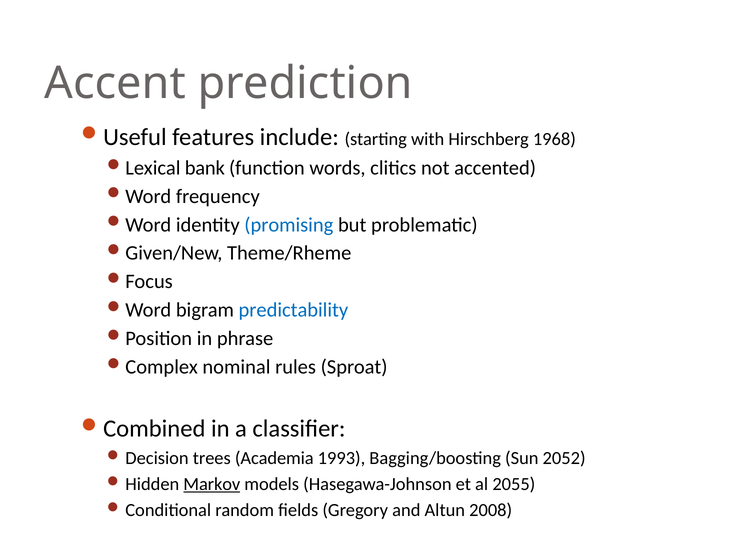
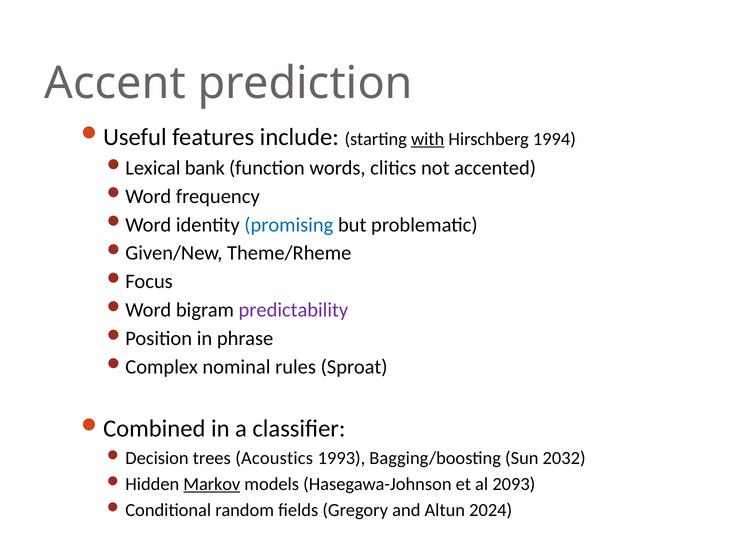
with underline: none -> present
1968: 1968 -> 1994
predictability colour: blue -> purple
Academia: Academia -> Acoustics
2052: 2052 -> 2032
2055: 2055 -> 2093
2008: 2008 -> 2024
